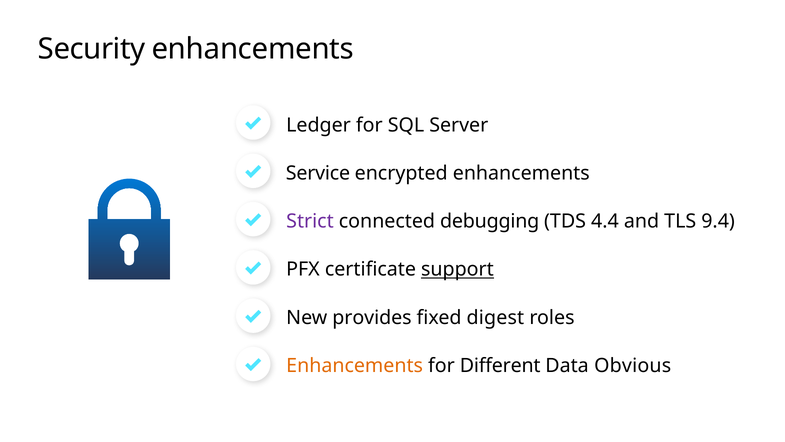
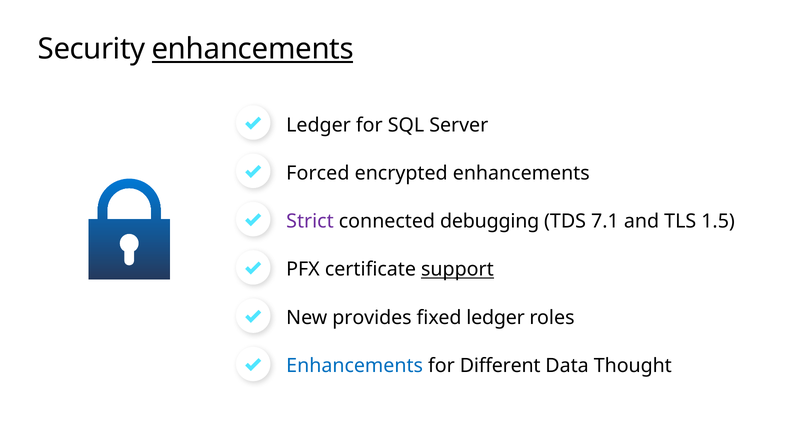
enhancements at (253, 49) underline: none -> present
Service: Service -> Forced
4.4: 4.4 -> 7.1
9.4: 9.4 -> 1.5
fixed digest: digest -> ledger
Enhancements at (355, 365) colour: orange -> blue
Obvious: Obvious -> Thought
